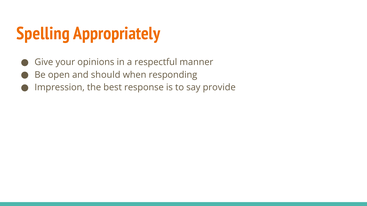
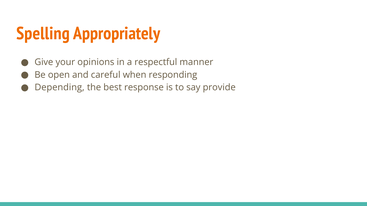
should: should -> careful
Impression: Impression -> Depending
